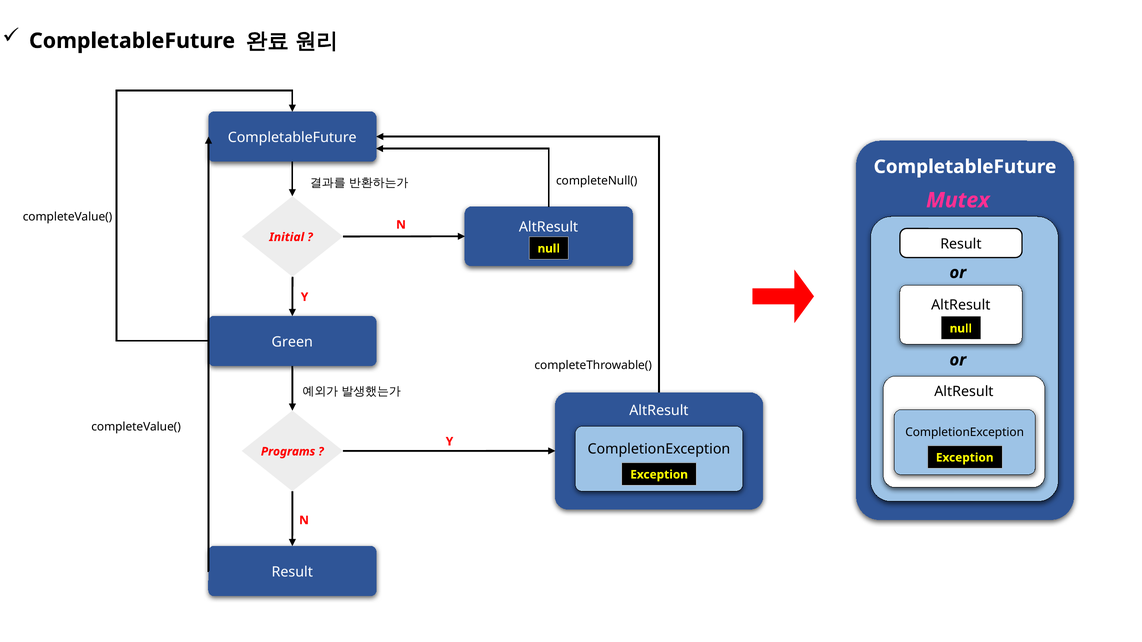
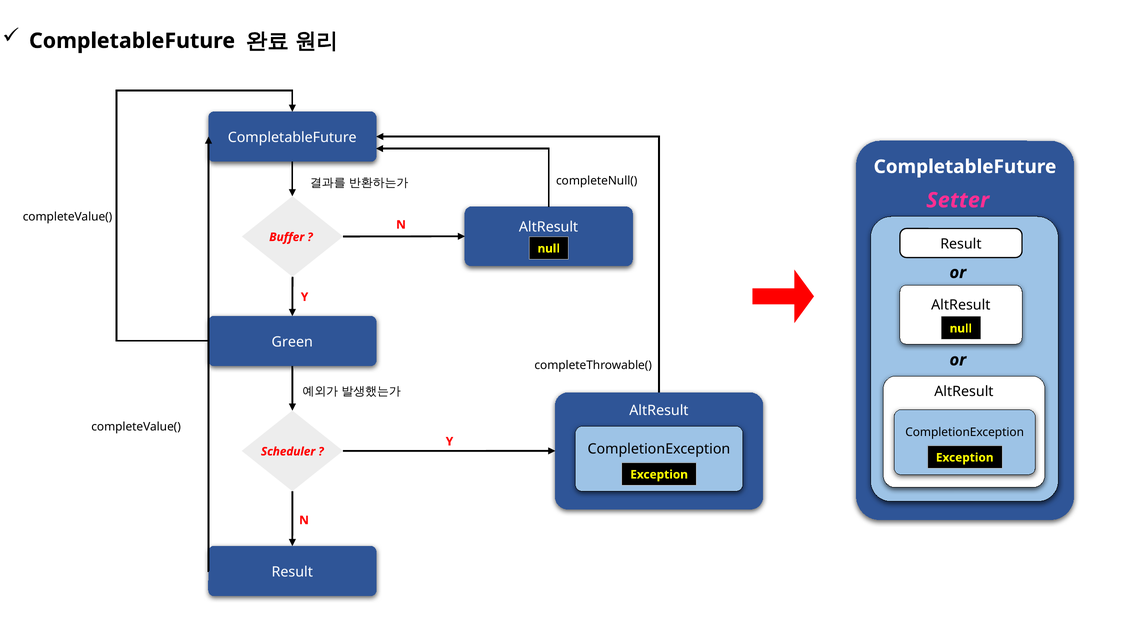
Mutex: Mutex -> Setter
Initial: Initial -> Buffer
Programs: Programs -> Scheduler
